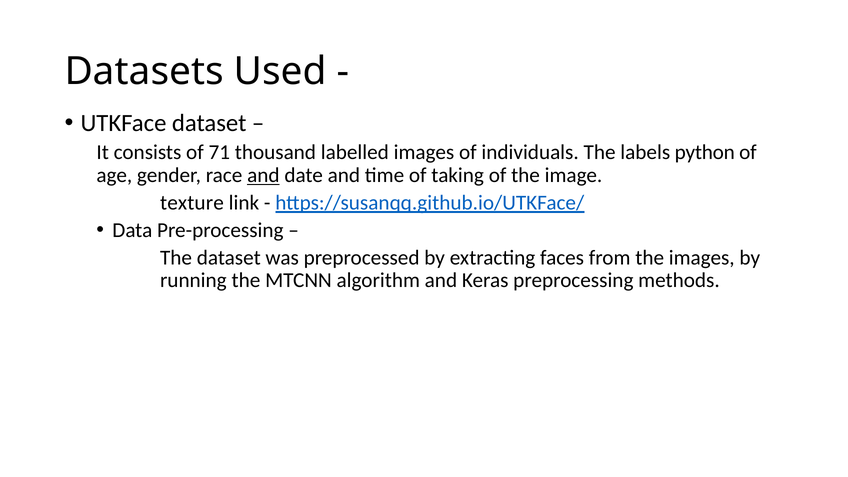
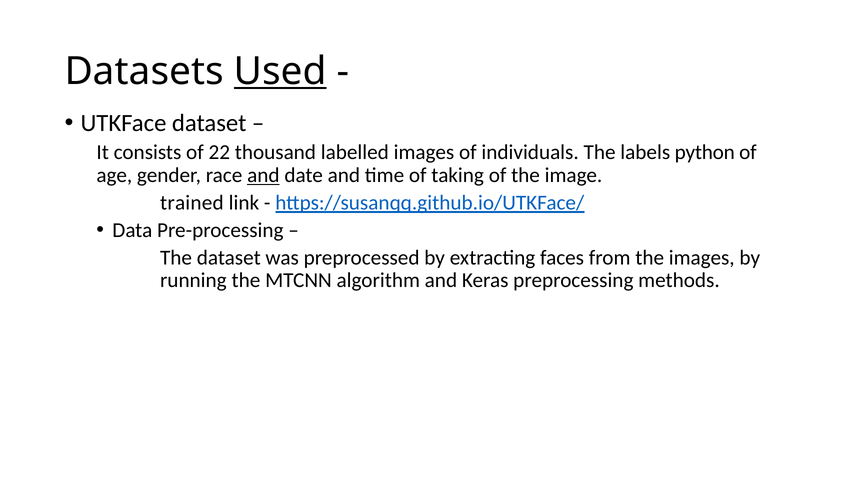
Used underline: none -> present
71: 71 -> 22
texture: texture -> trained
